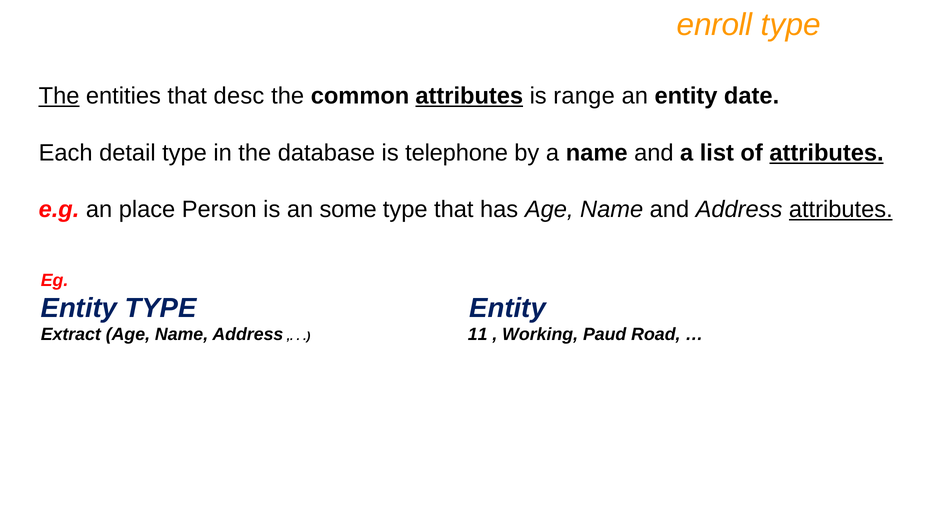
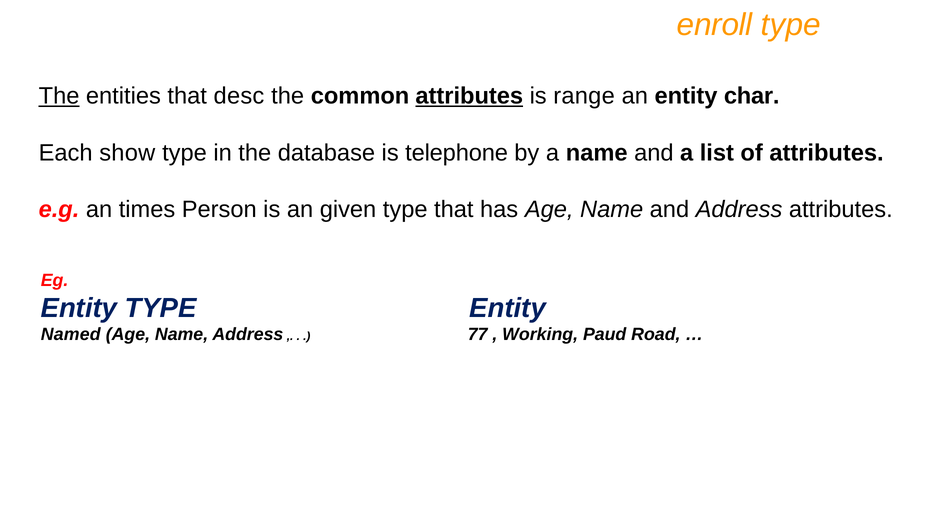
date: date -> char
detail: detail -> show
attributes at (826, 153) underline: present -> none
place: place -> times
some: some -> given
attributes at (841, 210) underline: present -> none
Extract: Extract -> Named
11: 11 -> 77
